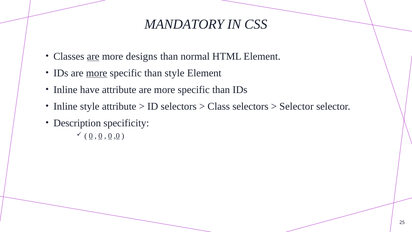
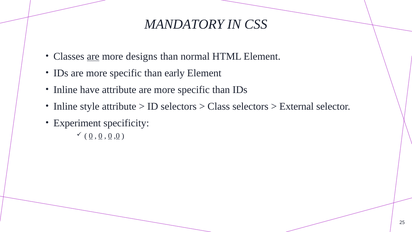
more at (97, 73) underline: present -> none
than style: style -> early
Selector at (296, 106): Selector -> External
Description: Description -> Experiment
